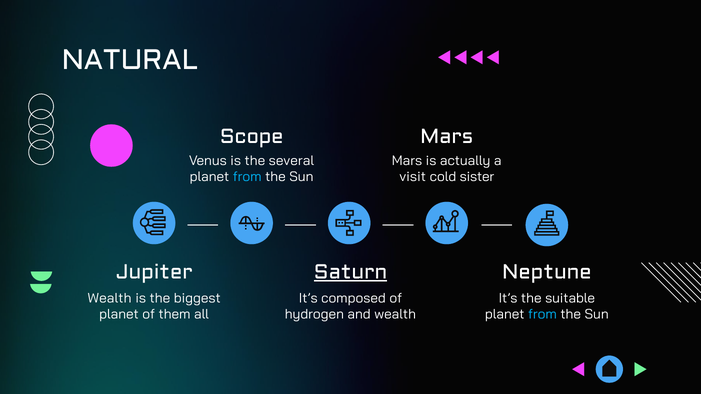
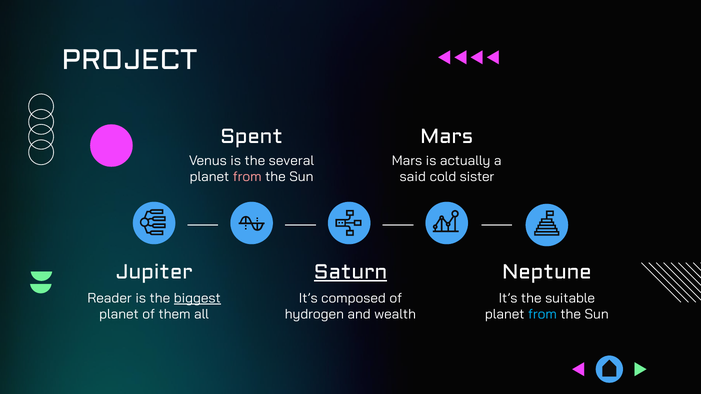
NATURAL: NATURAL -> PROJECT
Scope: Scope -> Spent
from at (247, 177) colour: light blue -> pink
visit: visit -> said
Wealth at (110, 298): Wealth -> Reader
biggest underline: none -> present
